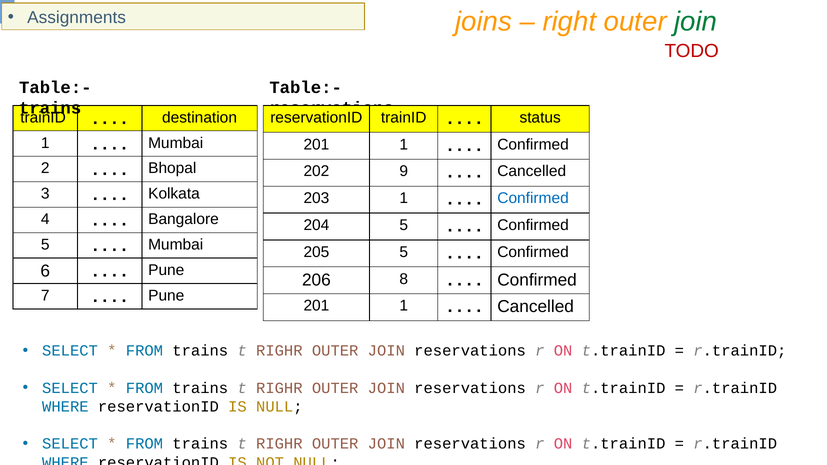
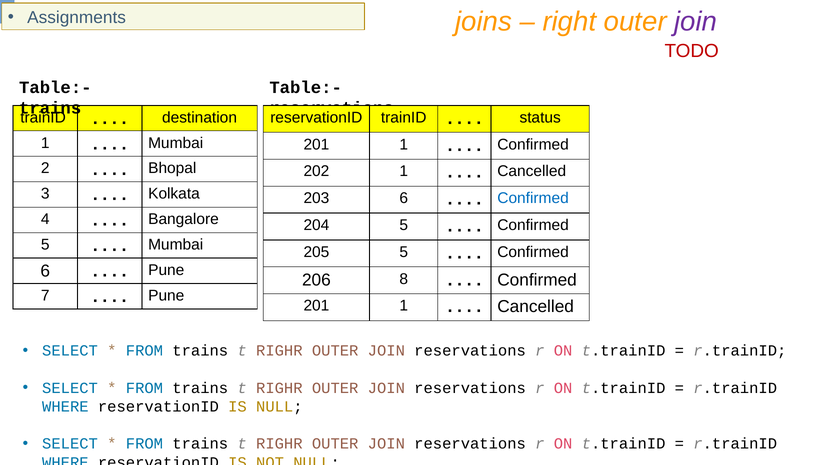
join at (696, 22) colour: green -> purple
202 9: 9 -> 1
203 1: 1 -> 6
